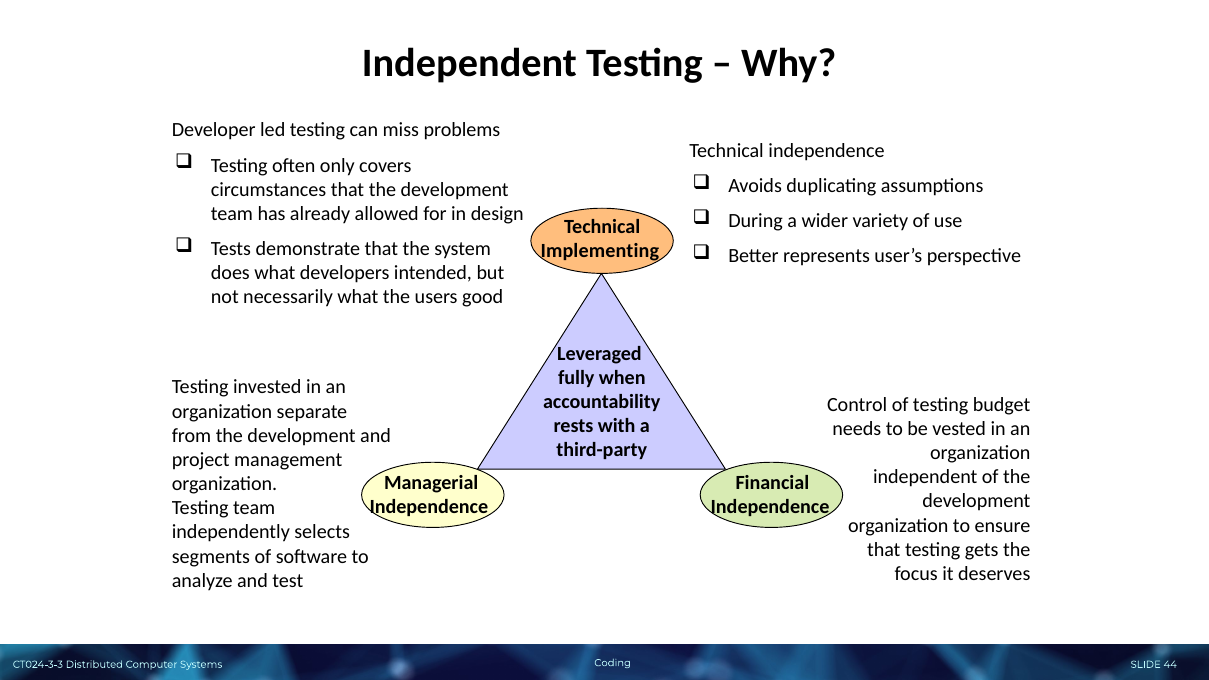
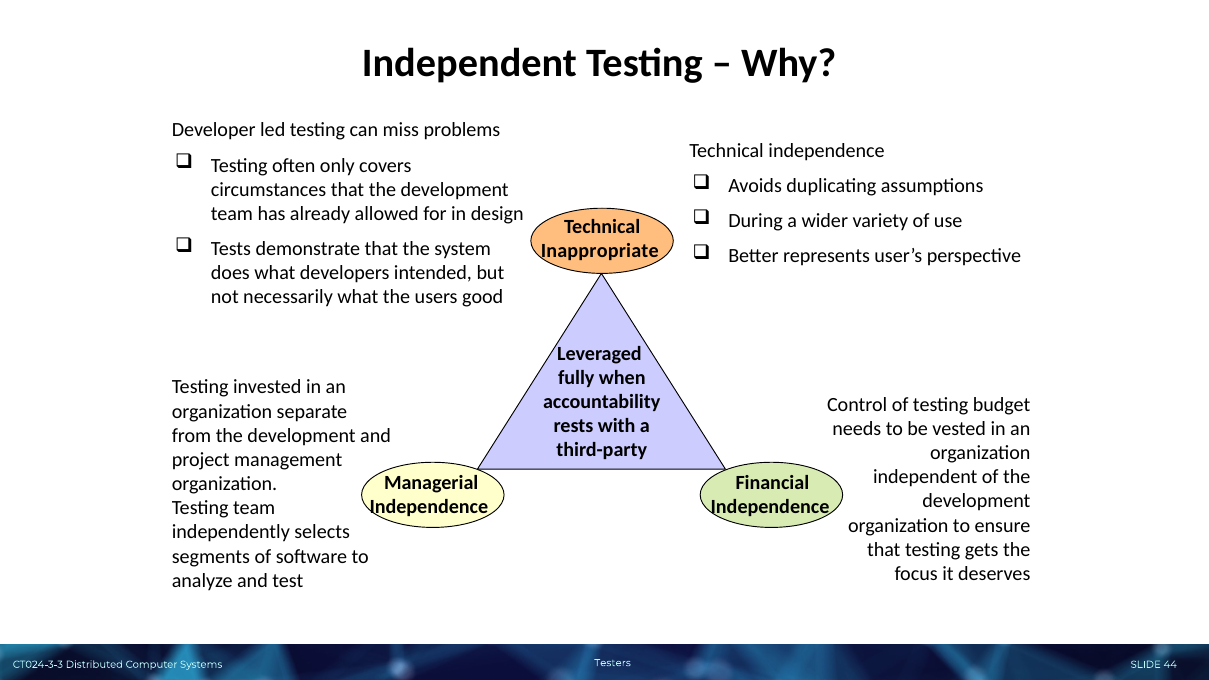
Implementing: Implementing -> Inappropriate
Coding: Coding -> Testers
